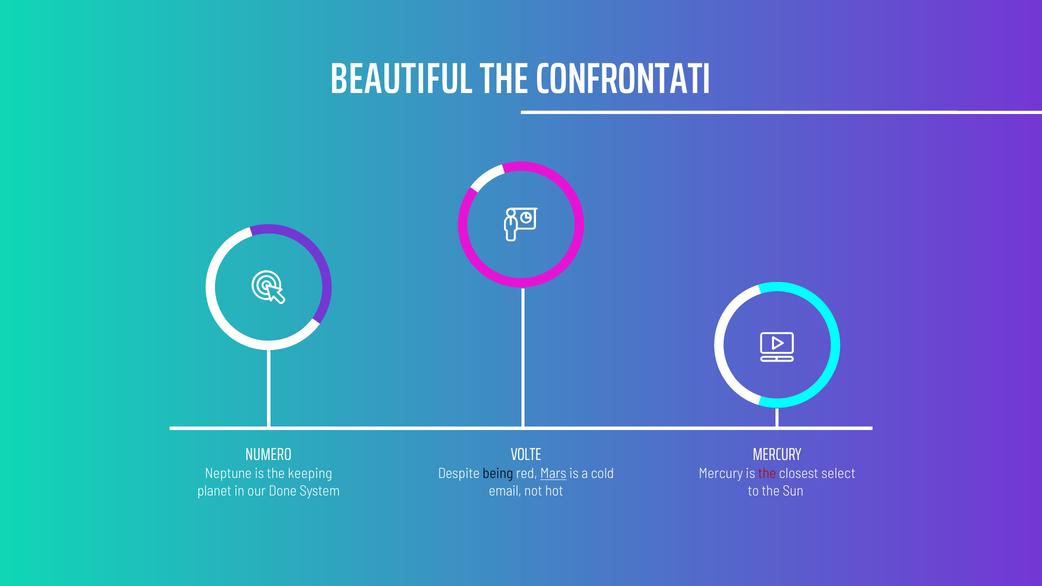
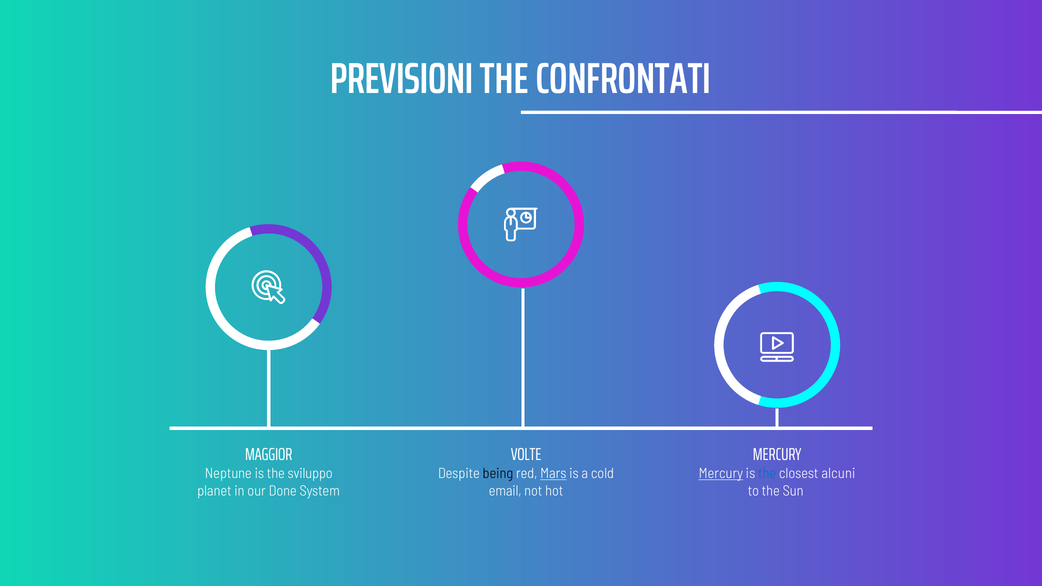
BEAUTIFUL: BEAUTIFUL -> PREVISIONI
NUMERO: NUMERO -> MAGGIOR
keeping: keeping -> sviluppo
Mercury at (721, 474) underline: none -> present
the at (767, 474) colour: red -> blue
select: select -> alcuni
